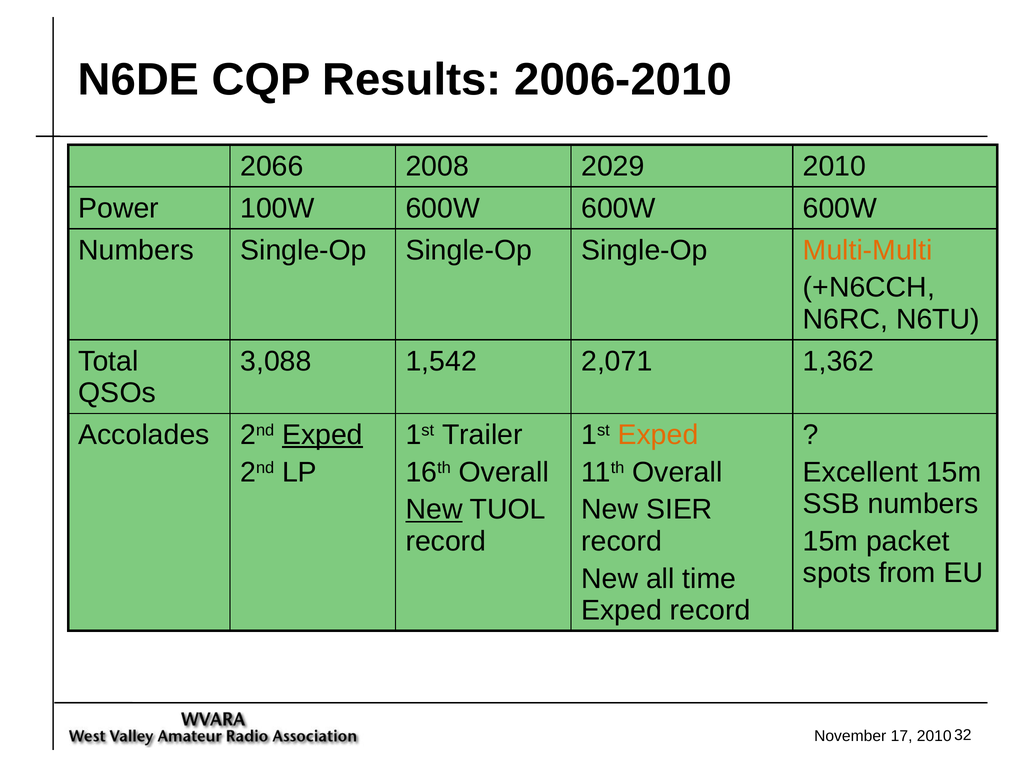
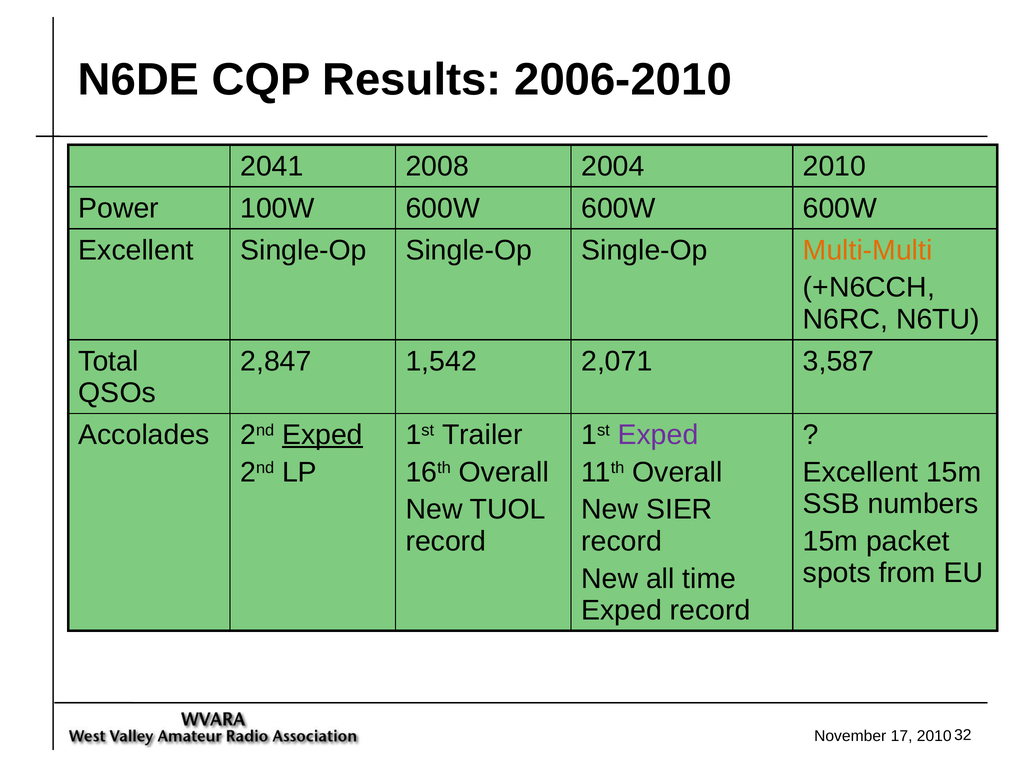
2066: 2066 -> 2041
2029: 2029 -> 2004
Numbers at (136, 250): Numbers -> Excellent
3,088: 3,088 -> 2,847
1,362: 1,362 -> 3,587
Exped at (658, 435) colour: orange -> purple
New at (434, 510) underline: present -> none
